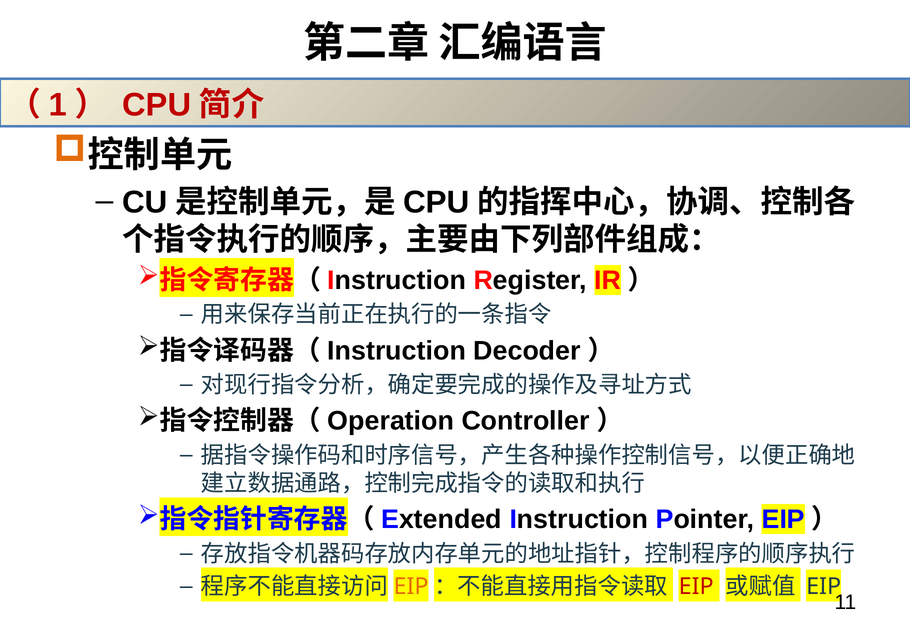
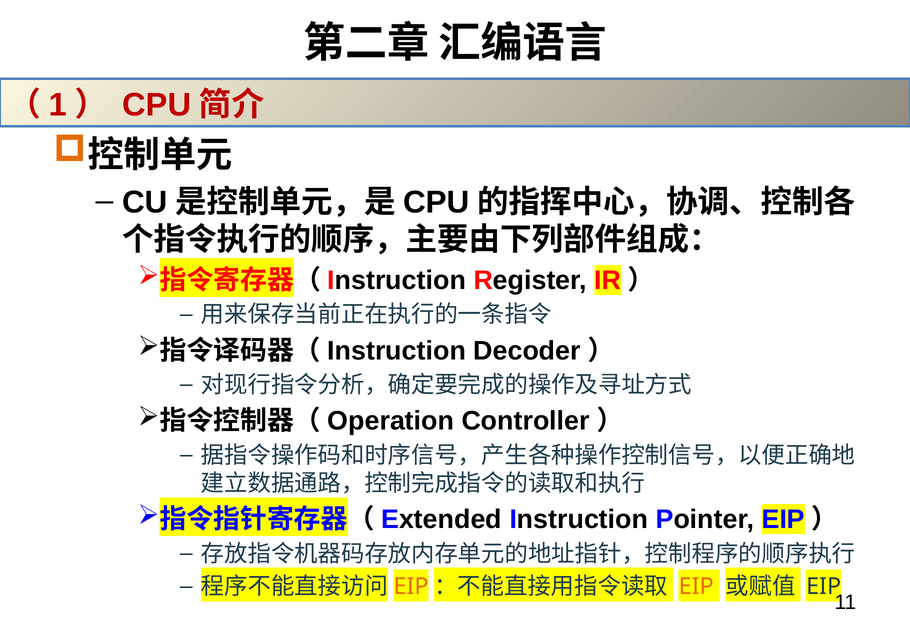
EIP at (696, 587) colour: red -> orange
